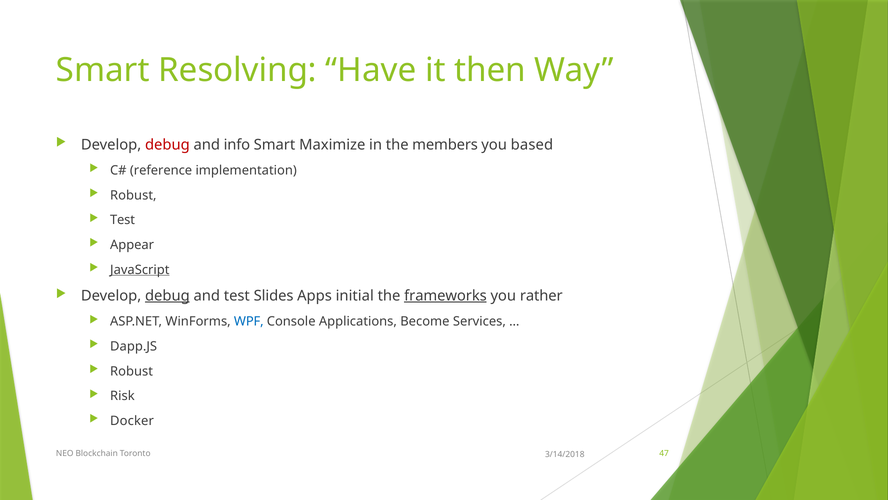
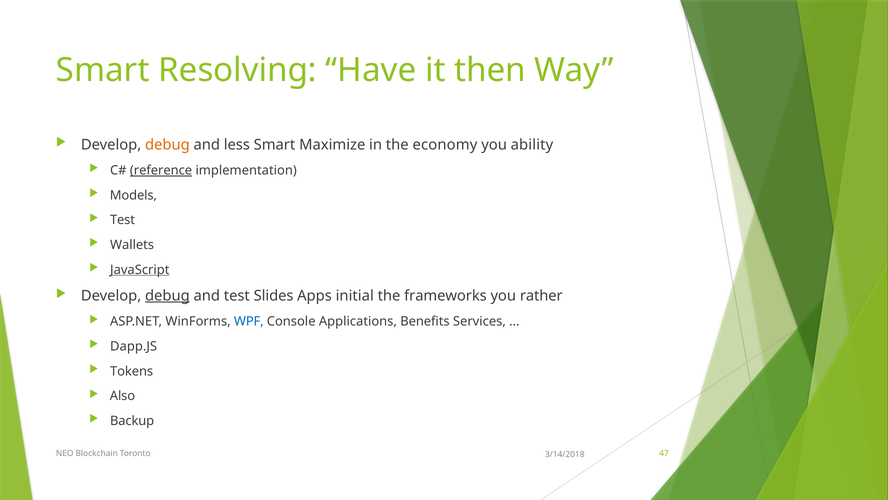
debug at (167, 144) colour: red -> orange
info: info -> less
members: members -> economy
based: based -> ability
reference underline: none -> present
Robust at (133, 195): Robust -> Models
Appear: Appear -> Wallets
frameworks underline: present -> none
Become: Become -> Benefits
Robust at (132, 371): Robust -> Tokens
Risk: Risk -> Also
Docker: Docker -> Backup
